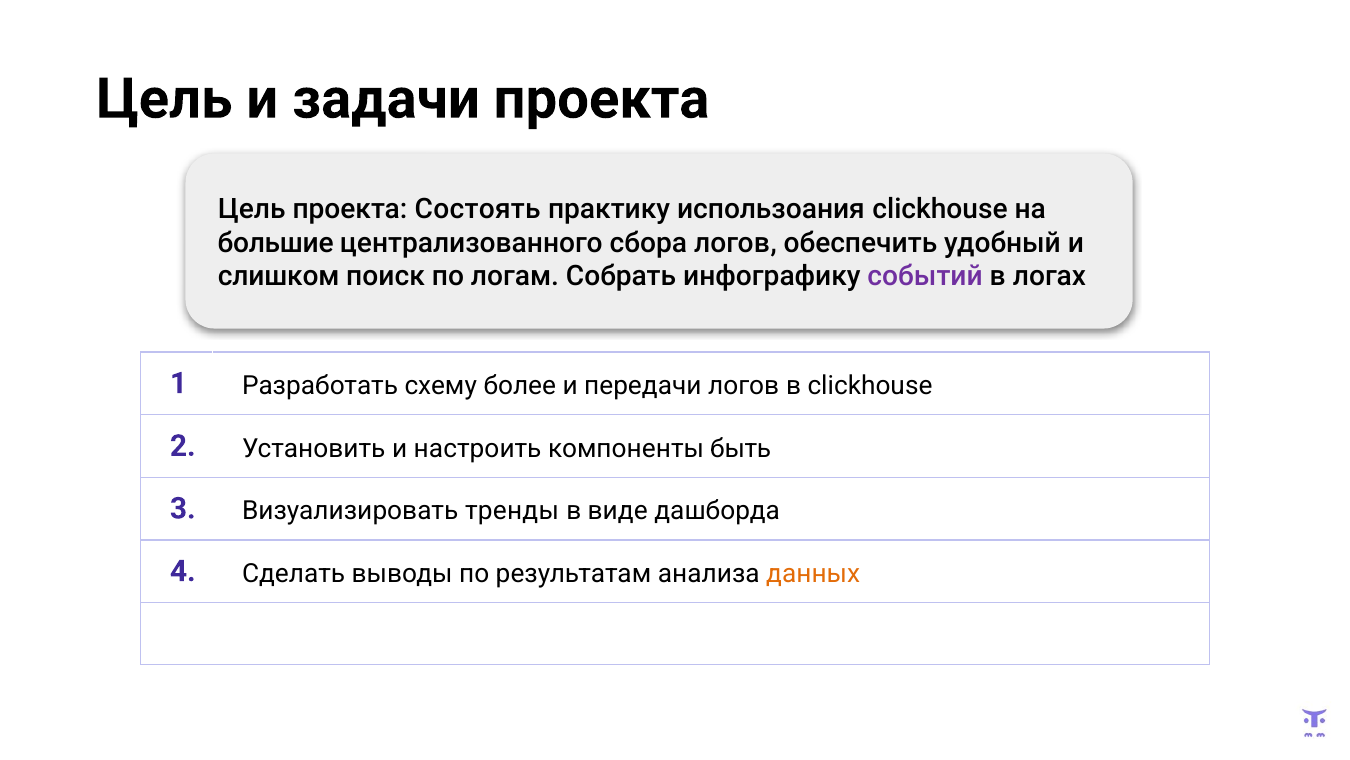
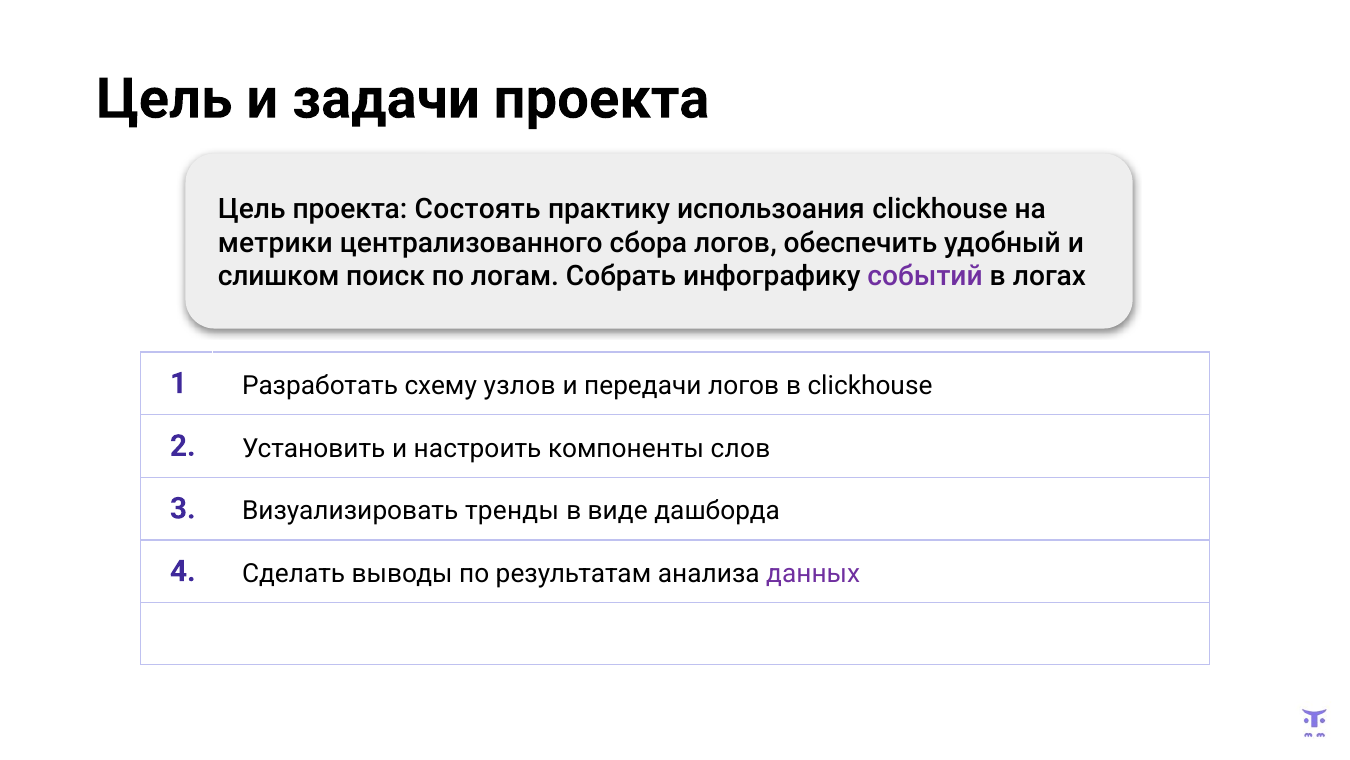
большие: большие -> метрики
более: более -> узлов
быть: быть -> слов
данных colour: orange -> purple
